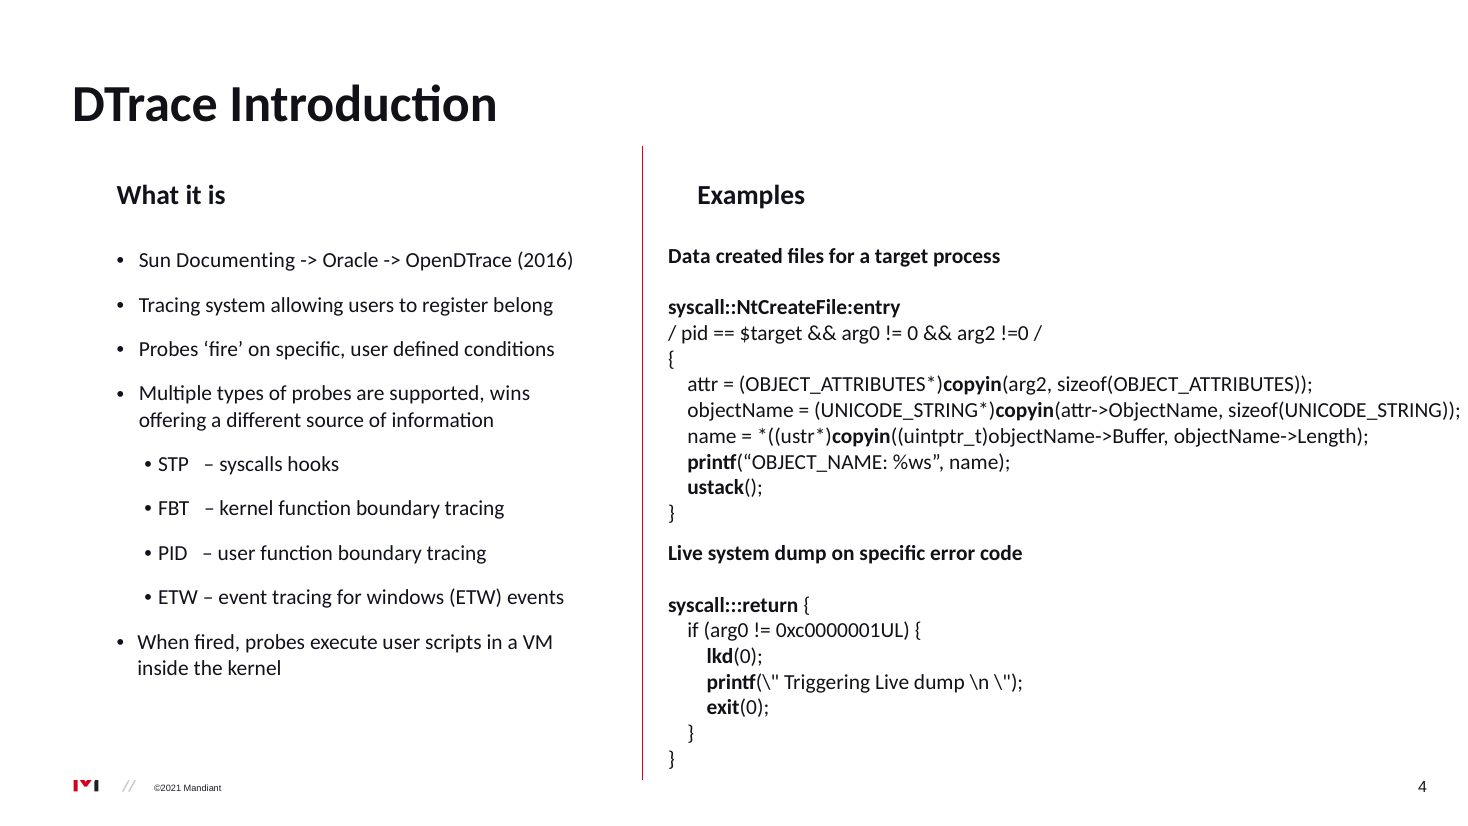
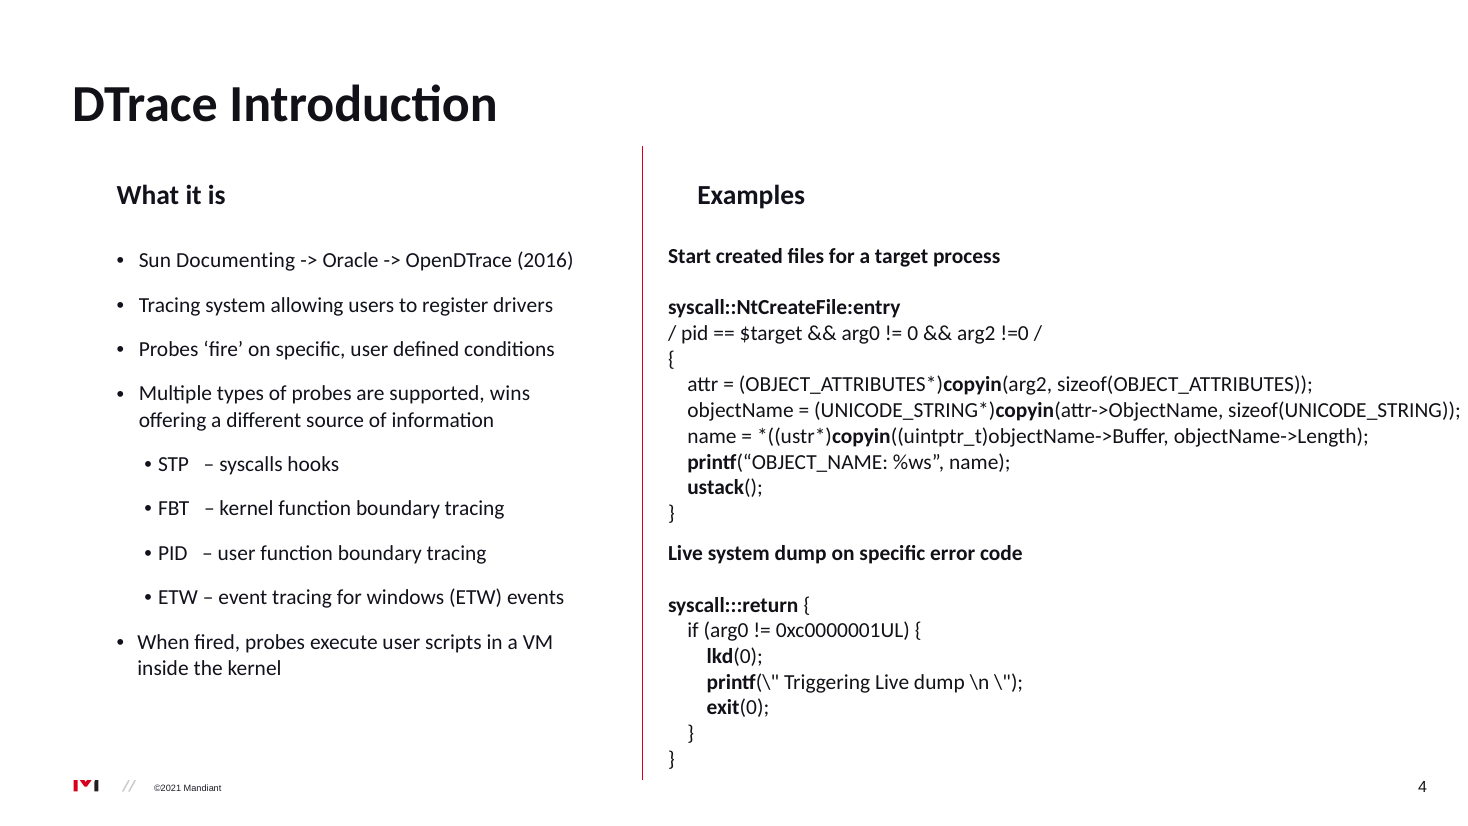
Data: Data -> Start
belong: belong -> drivers
